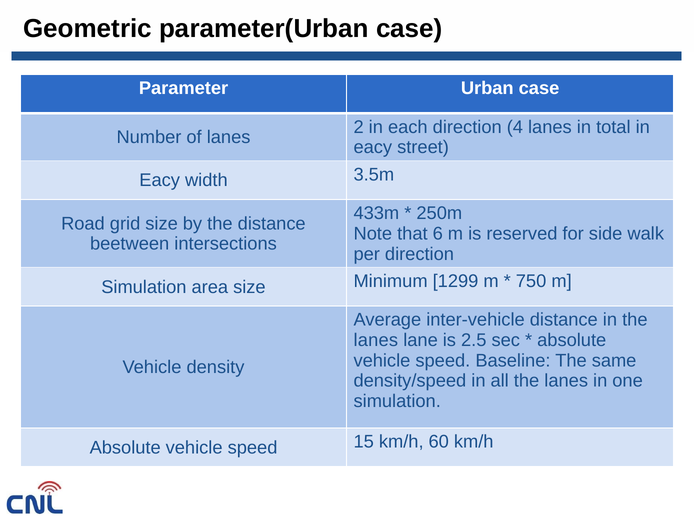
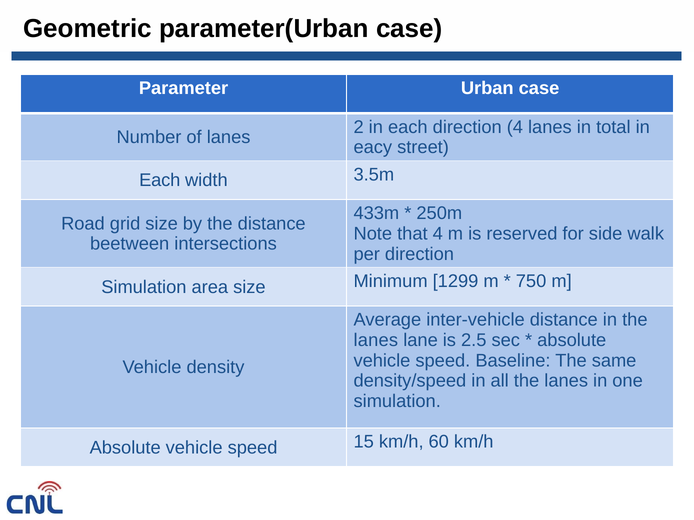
Eacy at (160, 180): Eacy -> Each
that 6: 6 -> 4
